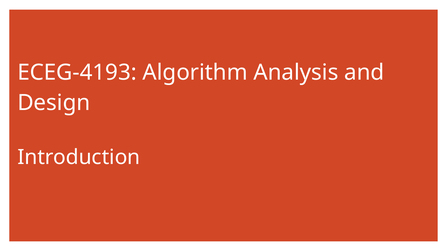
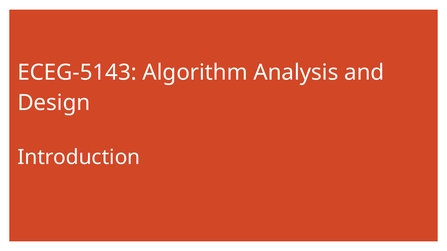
ECEG-4193: ECEG-4193 -> ECEG-5143
